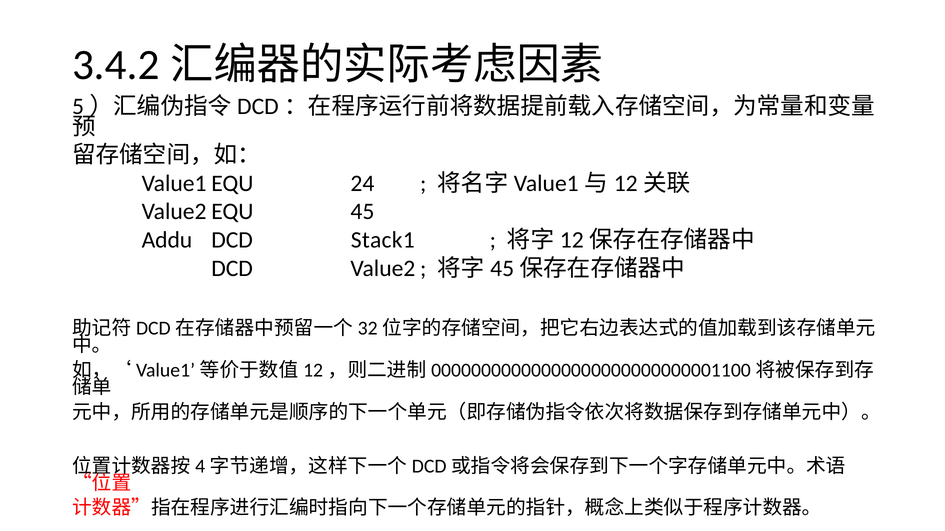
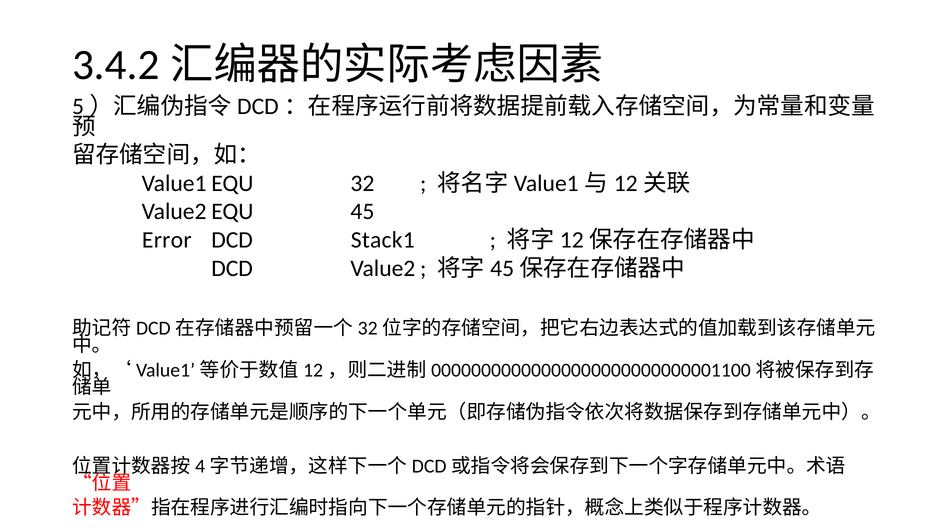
24: 24 -> 32
Addu: Addu -> Error
